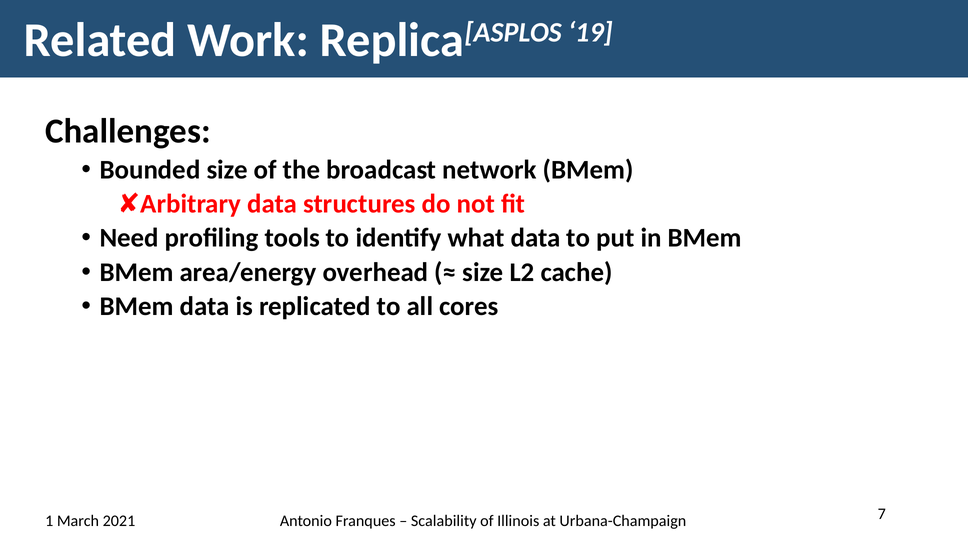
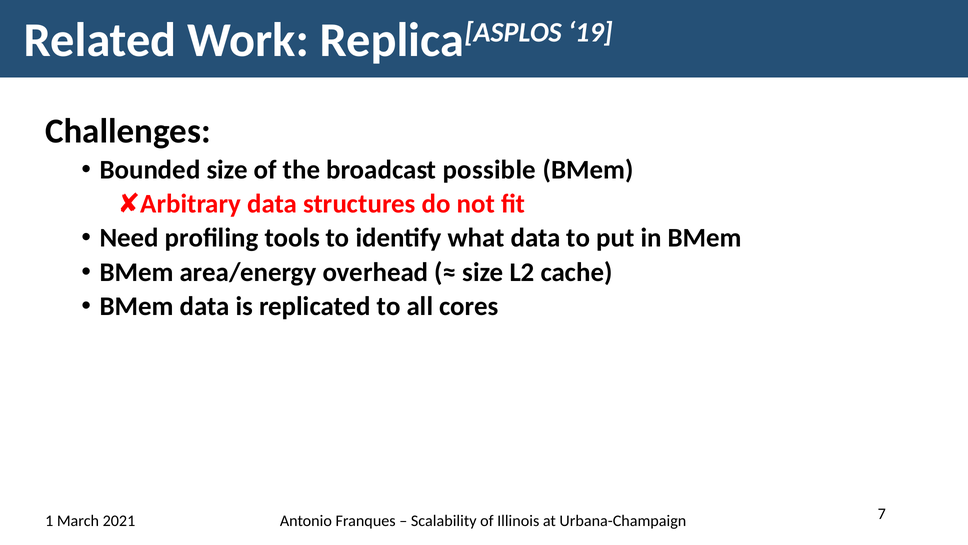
network: network -> possible
